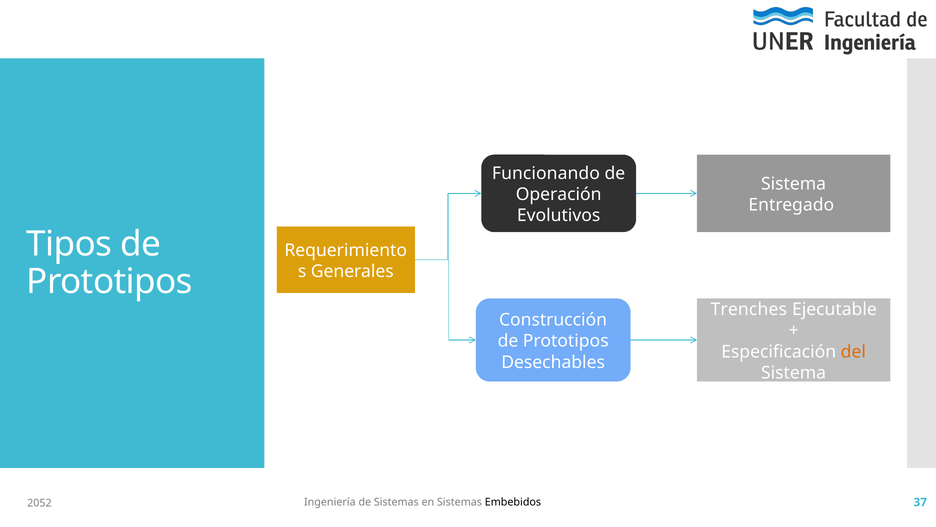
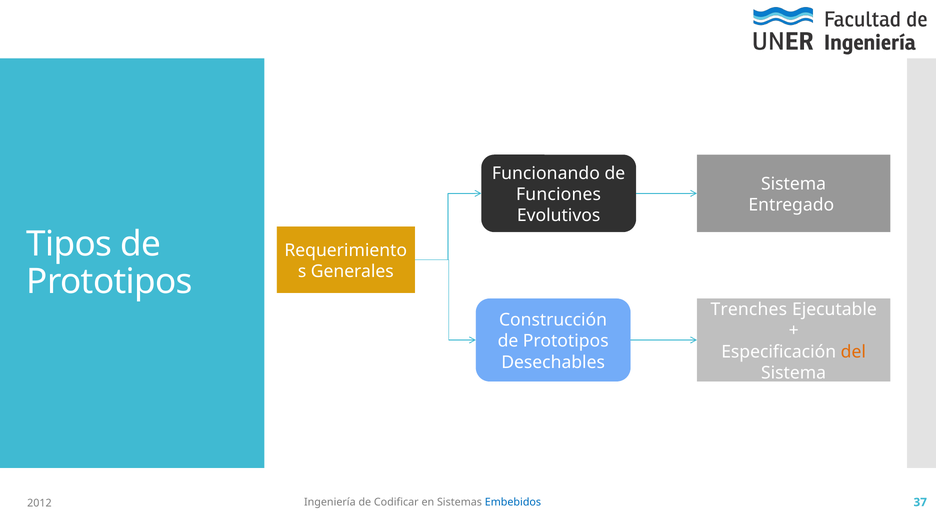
Operación: Operación -> Funciones
de Sistemas: Sistemas -> Codificar
Embebidos colour: black -> blue
2052: 2052 -> 2012
